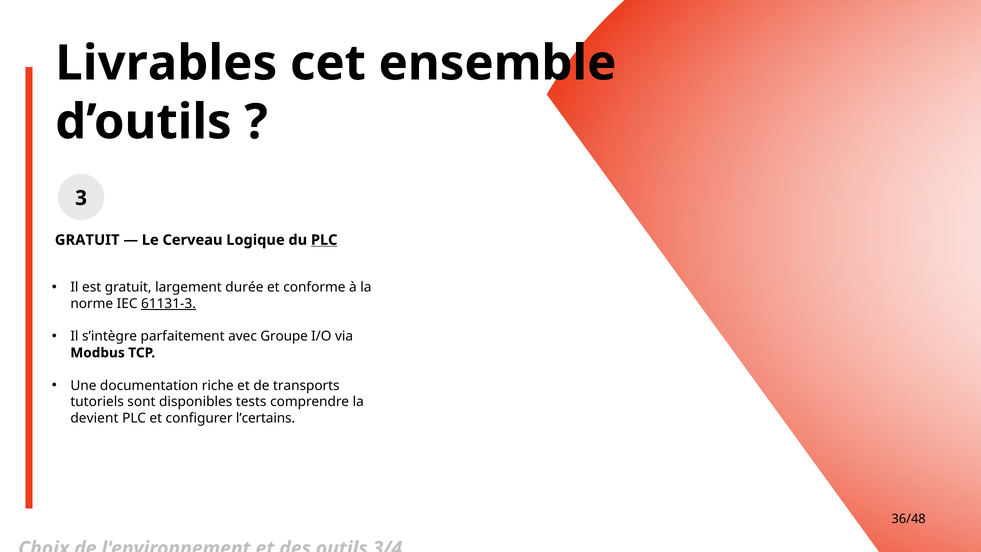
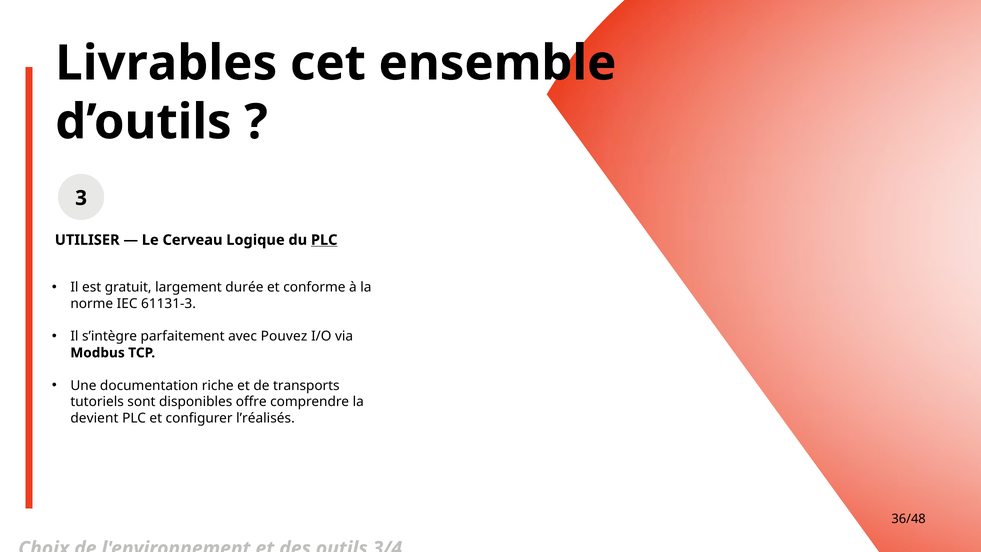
GRATUIT at (87, 240): GRATUIT -> UTILISER
61131-3 underline: present -> none
Groupe: Groupe -> Pouvez
tests: tests -> offre
l’certains: l’certains -> l’réalisés
